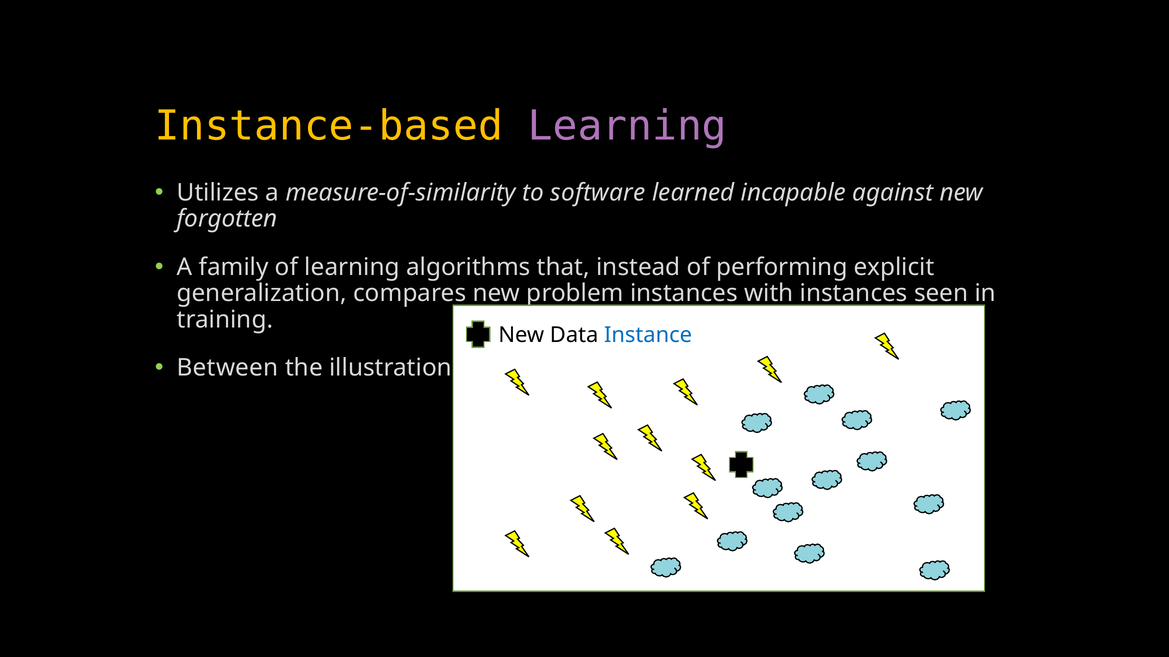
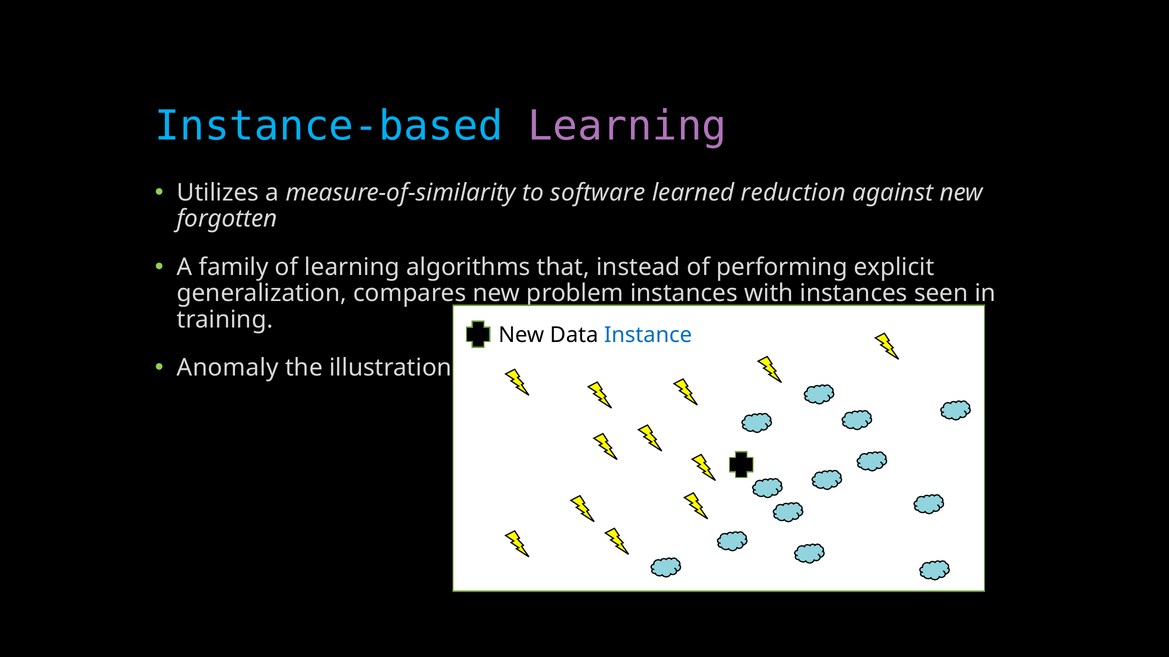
Instance-based colour: yellow -> light blue
incapable: incapable -> reduction
Between: Between -> Anomaly
